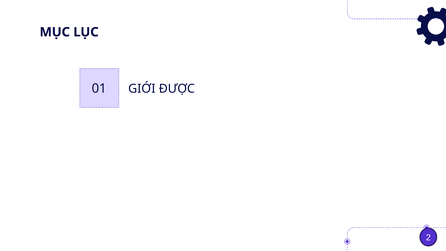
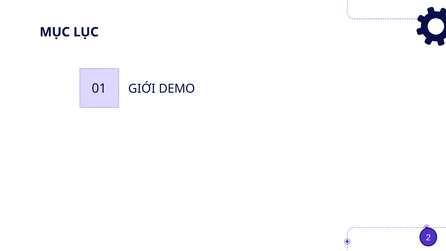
ĐƯỢC: ĐƯỢC -> DEMO
